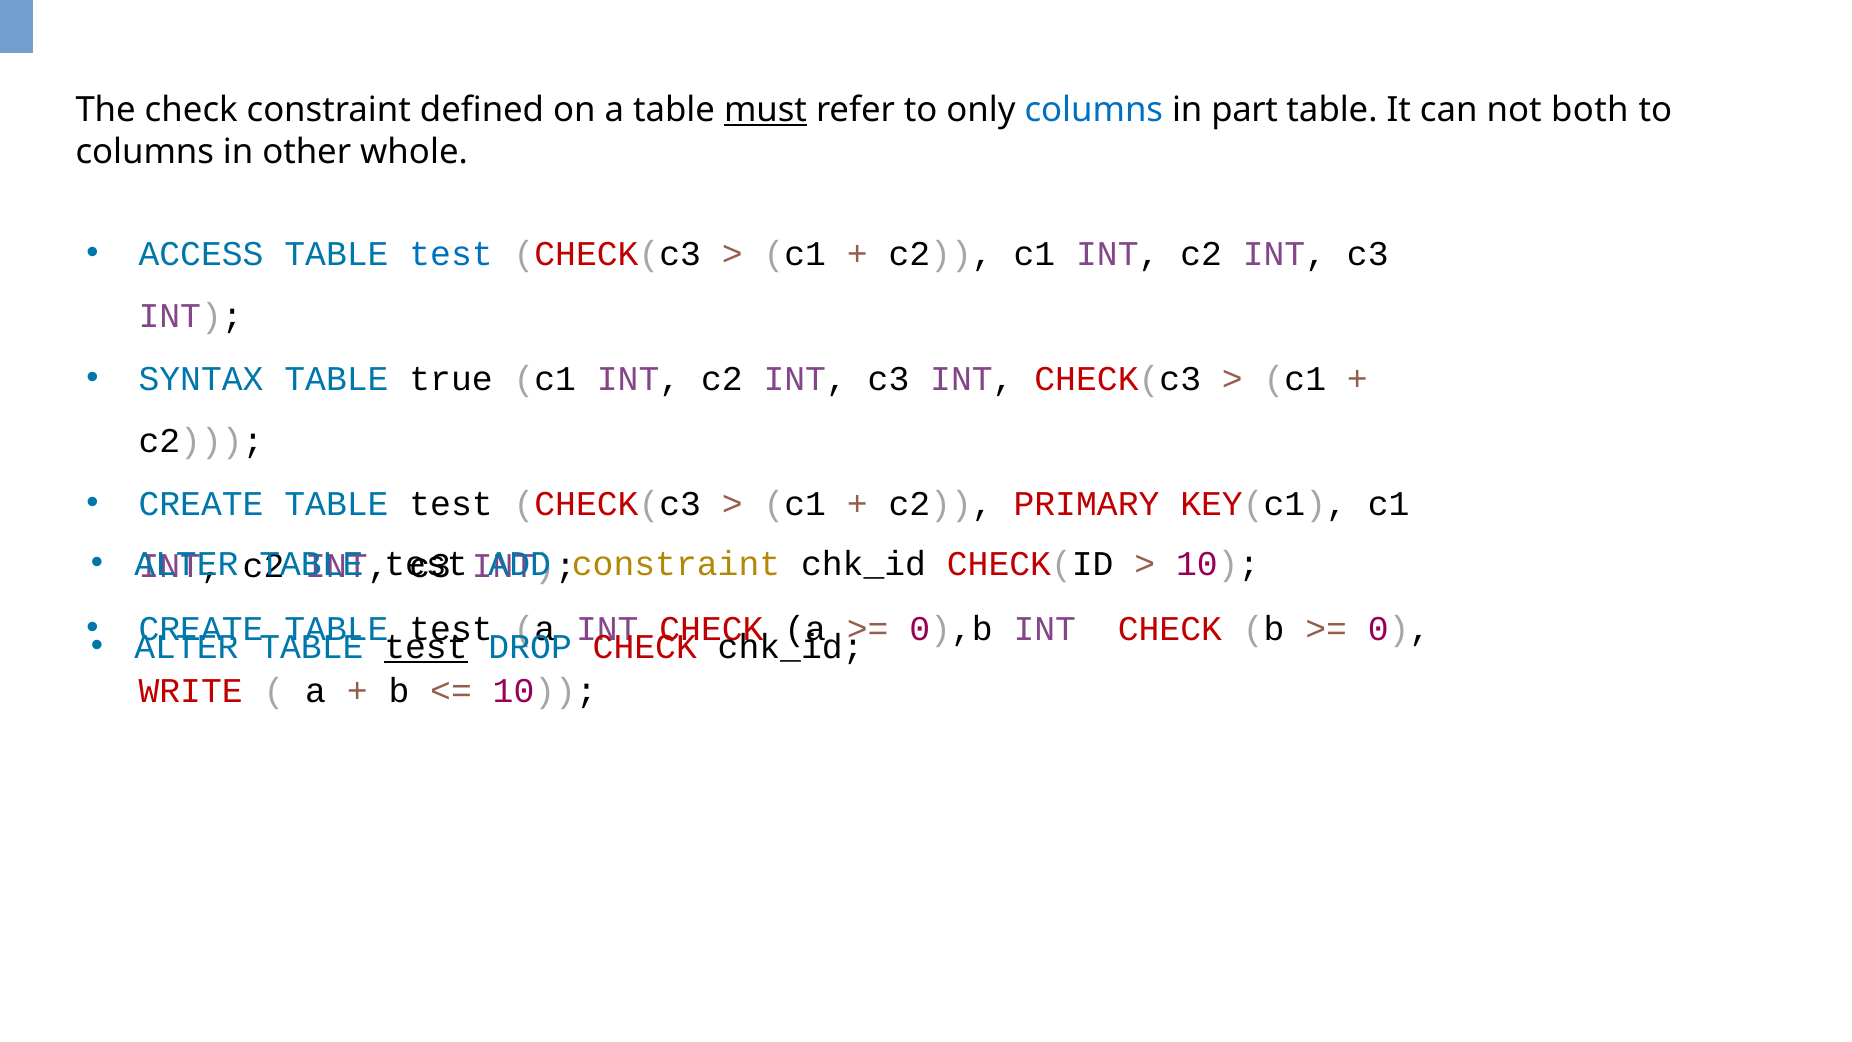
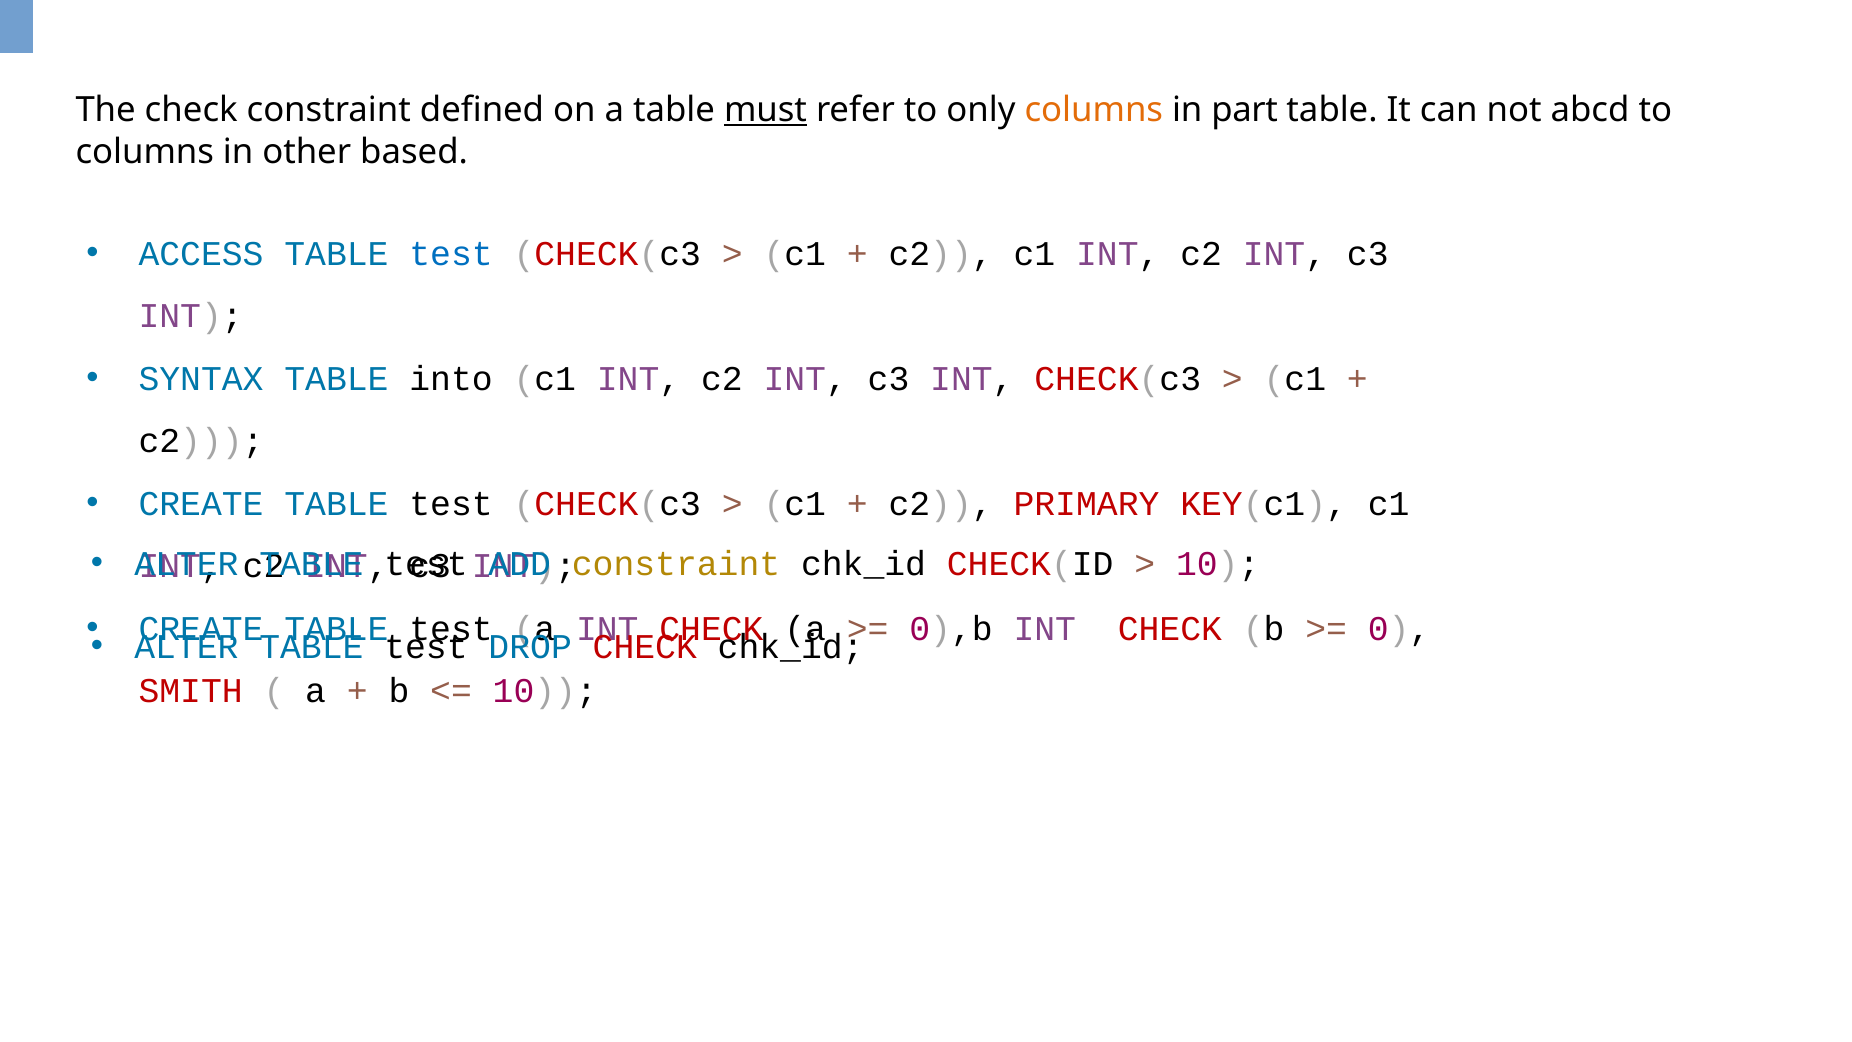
columns at (1094, 110) colour: blue -> orange
both: both -> abcd
whole: whole -> based
true: true -> into
test at (426, 647) underline: present -> none
WRITE: WRITE -> SMITH
